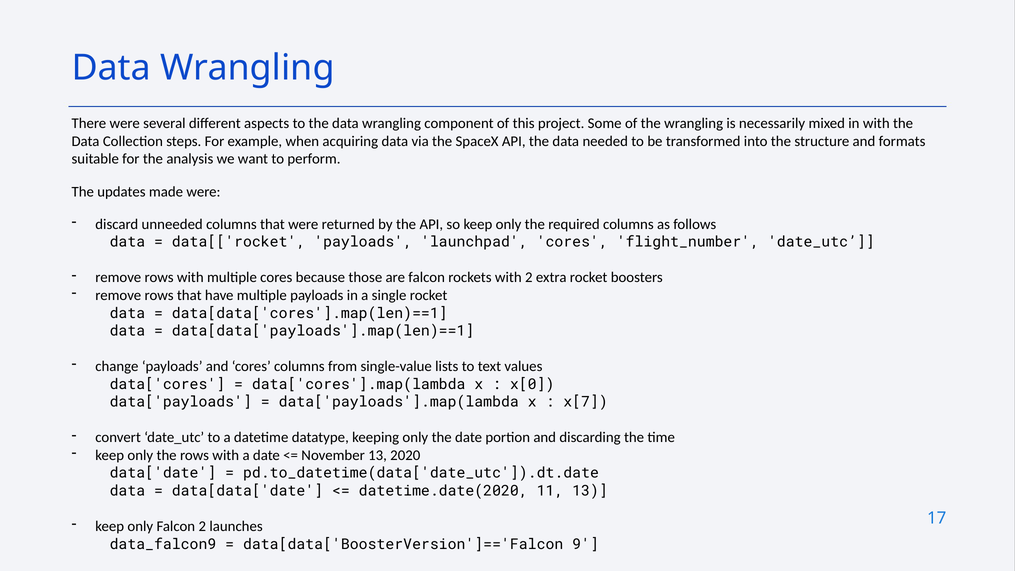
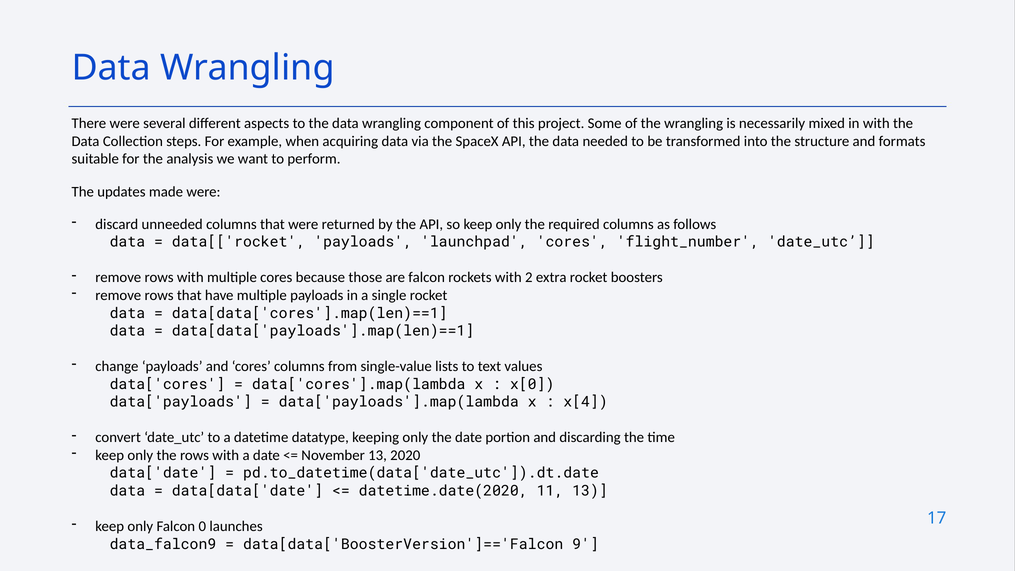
x[7: x[7 -> x[4
Falcon 2: 2 -> 0
